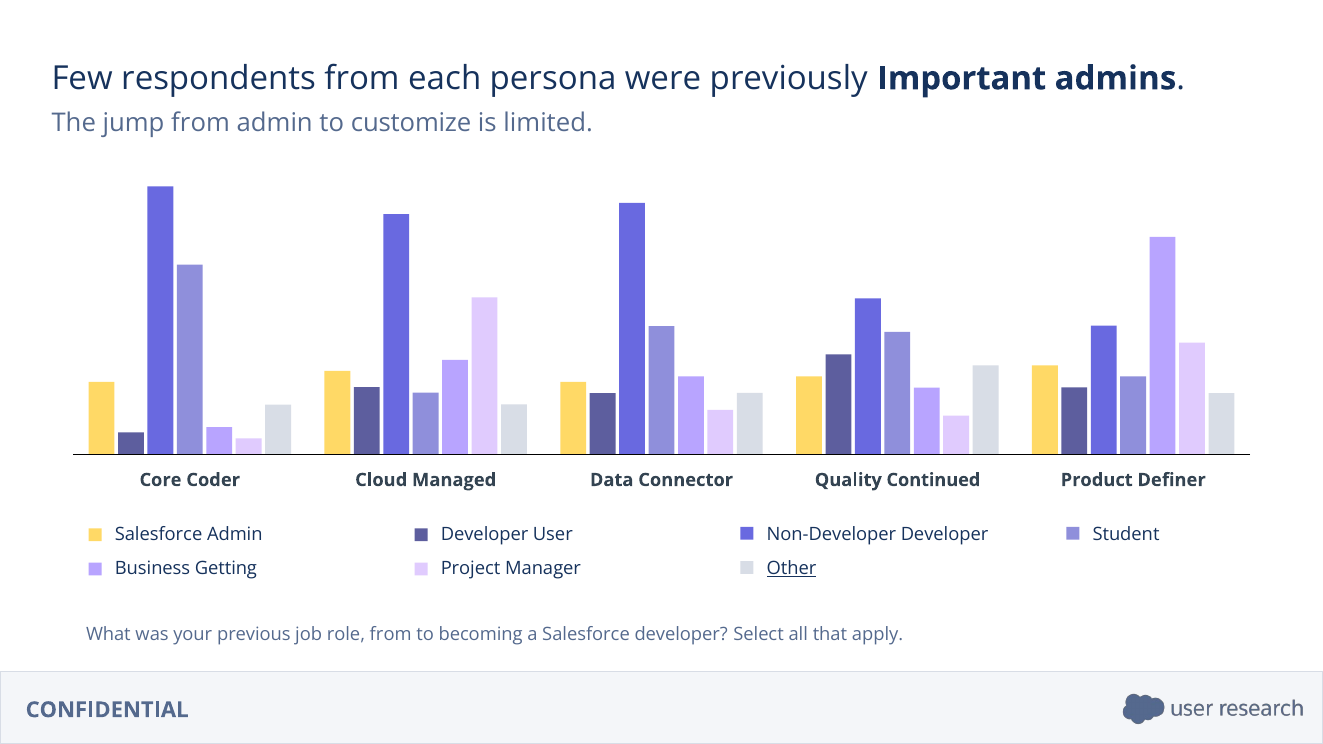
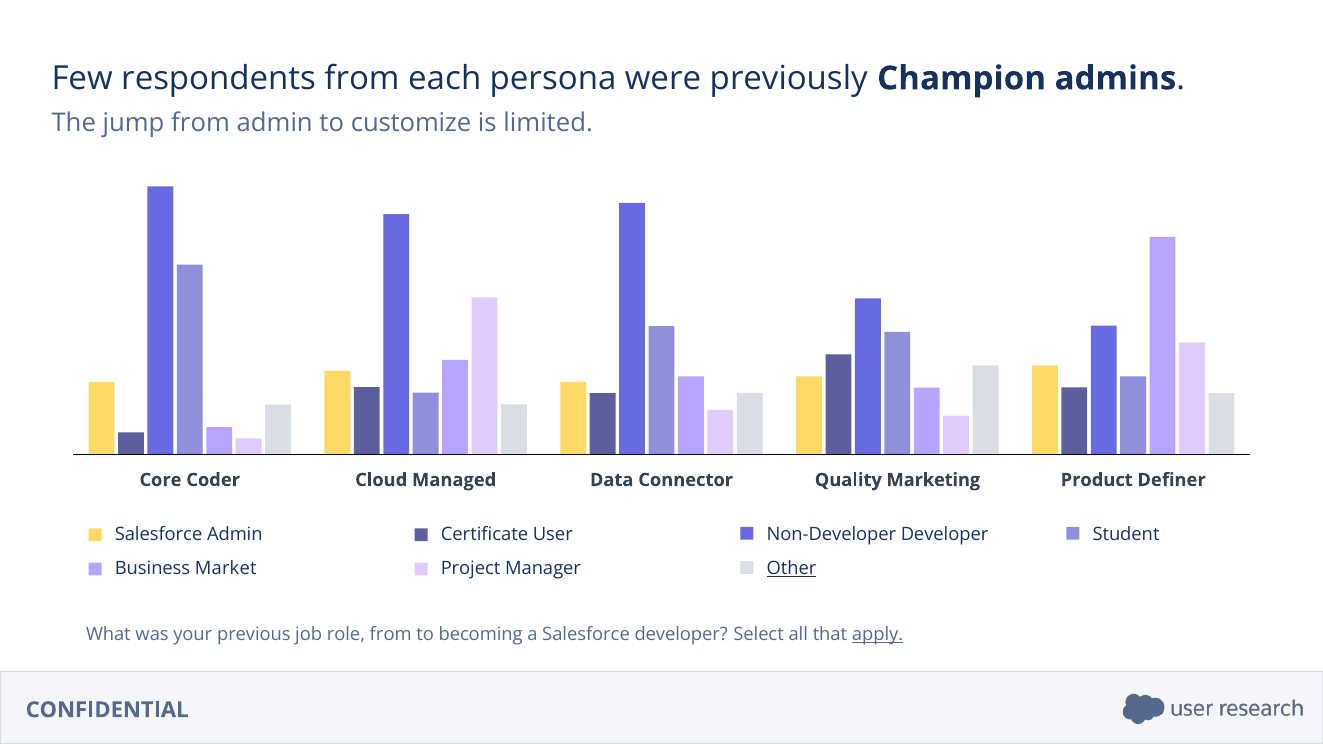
Important: Important -> Champion
Continued: Continued -> Marketing
Developer at (485, 535): Developer -> Certificate
Getting: Getting -> Market
apply underline: none -> present
